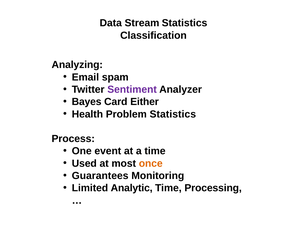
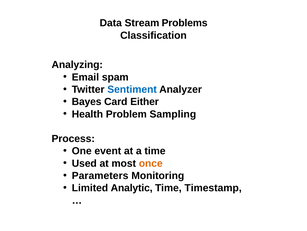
Stream Statistics: Statistics -> Problems
Sentiment colour: purple -> blue
Problem Statistics: Statistics -> Sampling
Guarantees: Guarantees -> Parameters
Processing: Processing -> Timestamp
